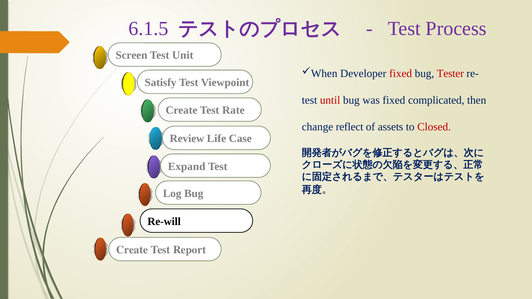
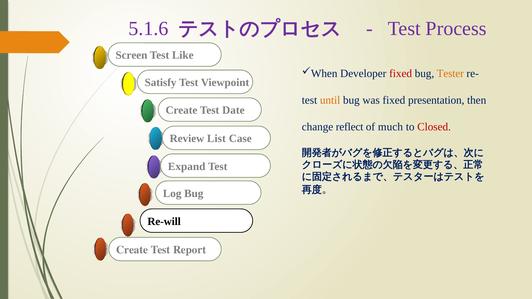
6.1.5: 6.1.5 -> 5.1.6
Unit: Unit -> Like
Tester colour: red -> orange
until colour: red -> orange
complicated: complicated -> presentation
Rate: Rate -> Date
assets: assets -> much
Life: Life -> List
